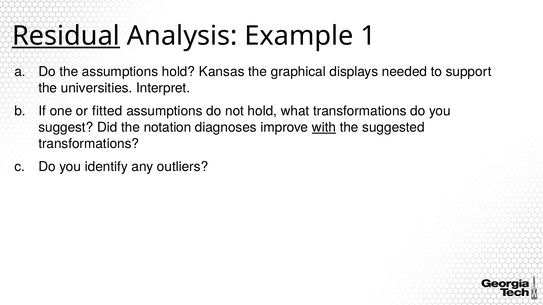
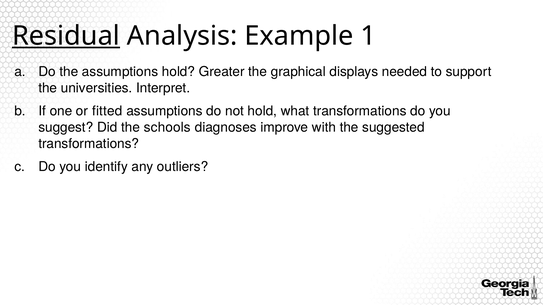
Kansas: Kansas -> Greater
notation: notation -> schools
with underline: present -> none
